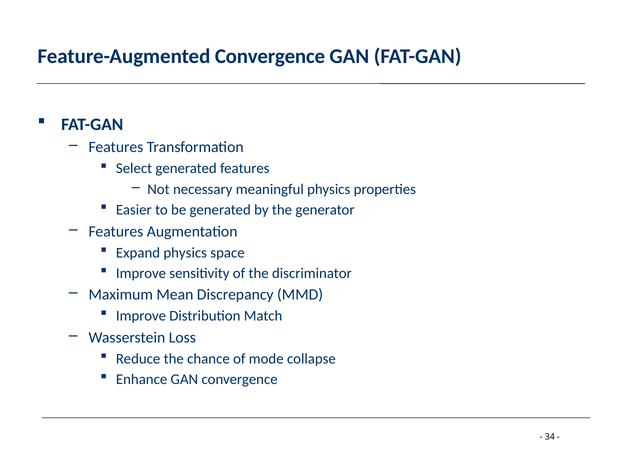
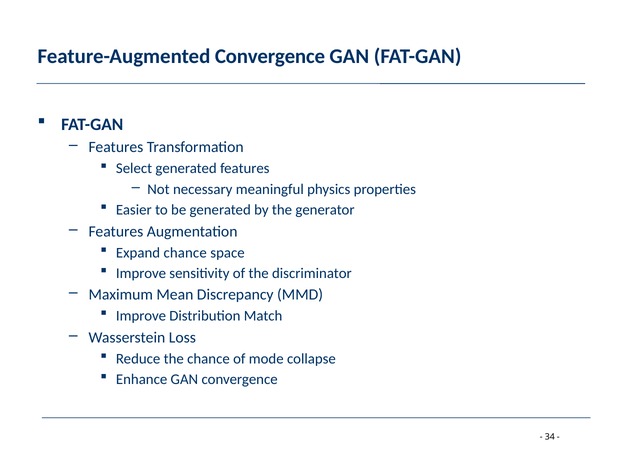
Expand physics: physics -> chance
